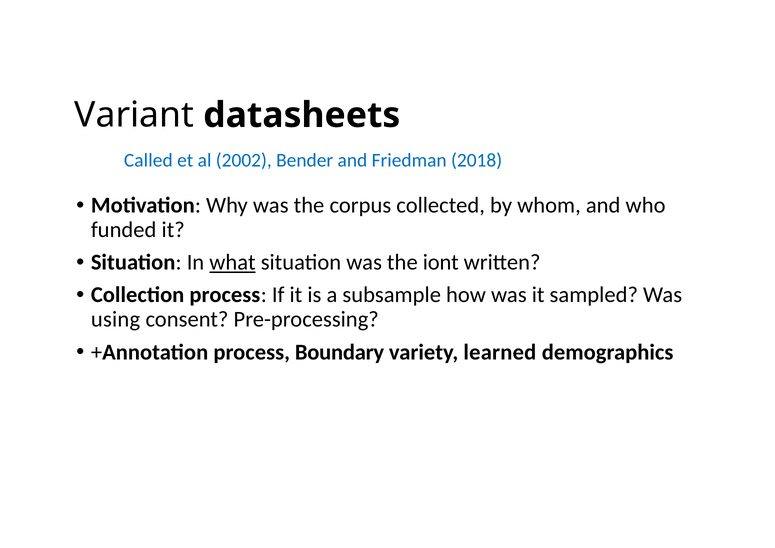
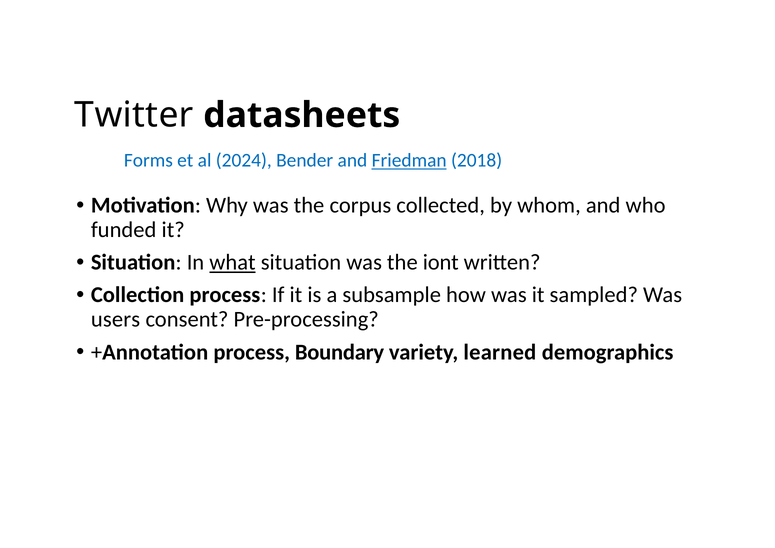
Variant: Variant -> Twitter
Called: Called -> Forms
2002: 2002 -> 2024
Friedman underline: none -> present
using: using -> users
